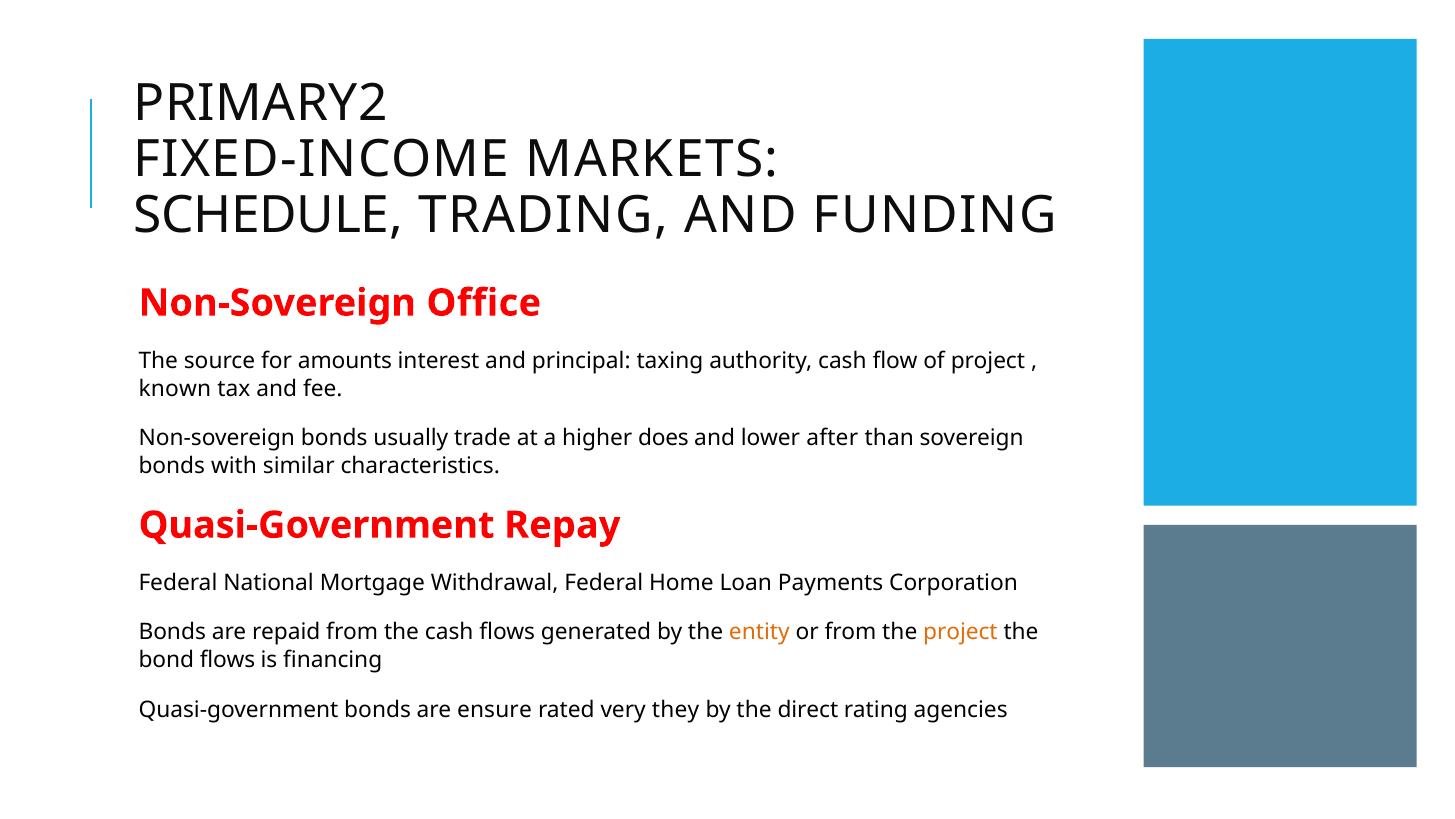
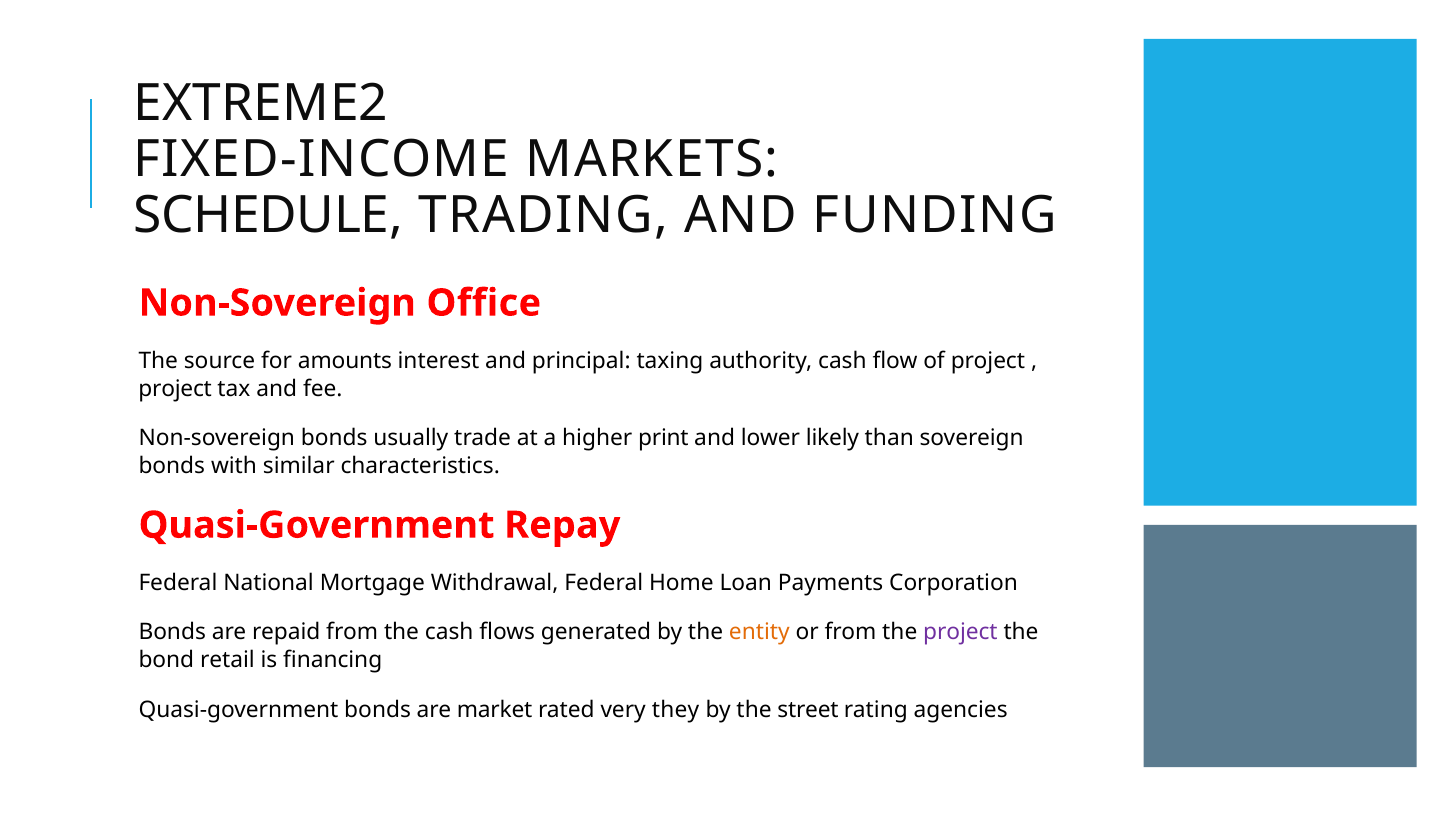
PRIMARY2: PRIMARY2 -> EXTREME2
known at (175, 389): known -> project
does: does -> print
after: after -> likely
project at (960, 632) colour: orange -> purple
bond flows: flows -> retail
ensure: ensure -> market
direct: direct -> street
